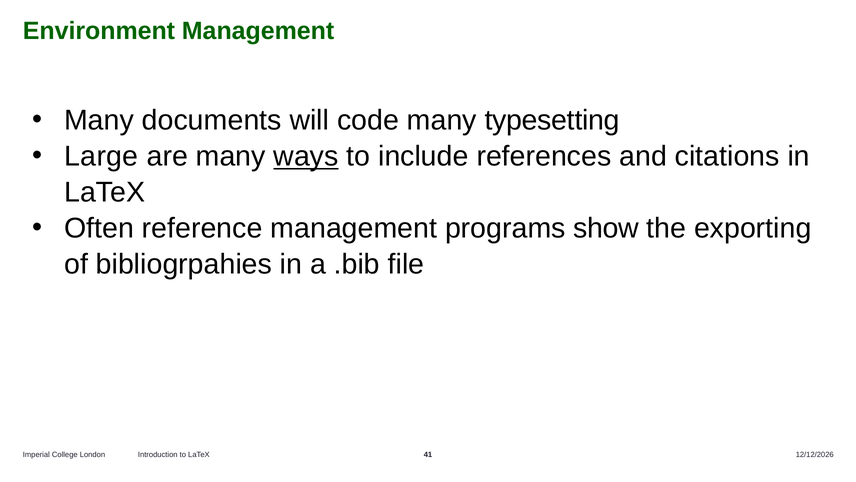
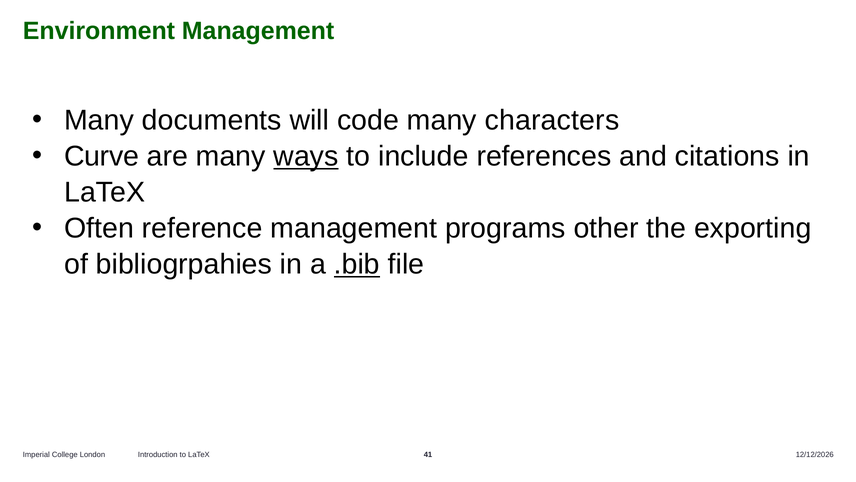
typesetting: typesetting -> characters
Large: Large -> Curve
show: show -> other
.bib underline: none -> present
